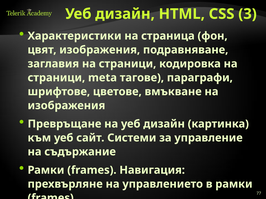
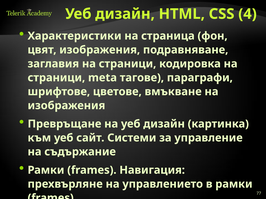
3: 3 -> 4
